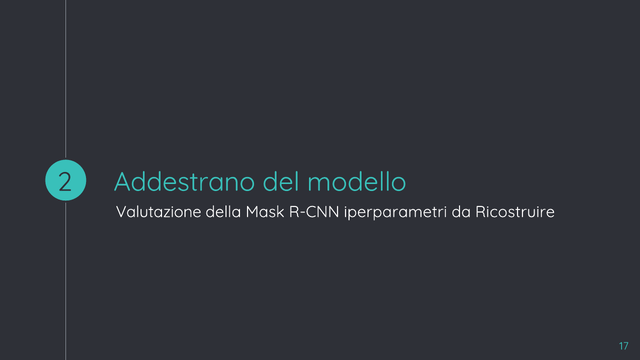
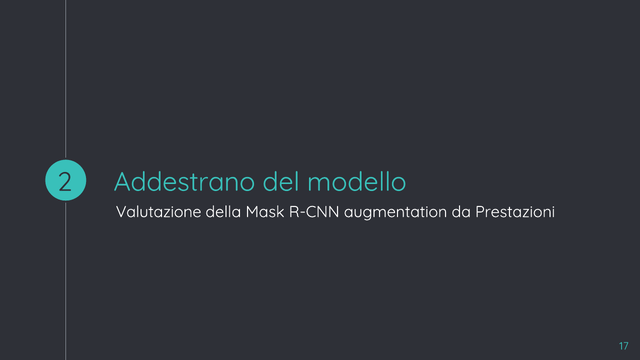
iperparametri: iperparametri -> augmentation
Ricostruire: Ricostruire -> Prestazioni
